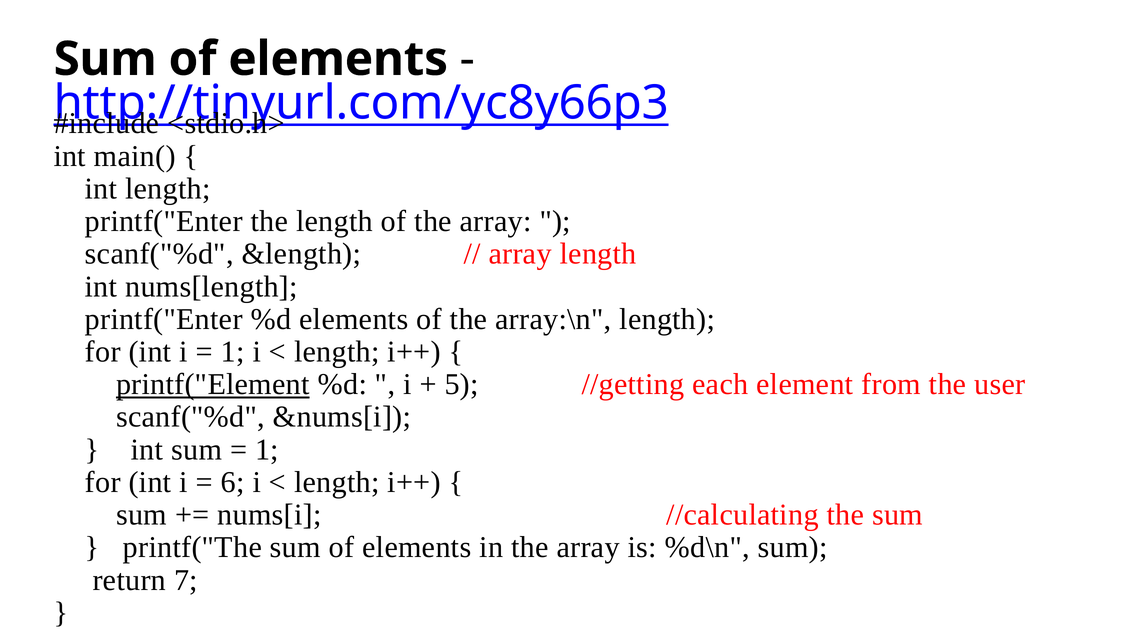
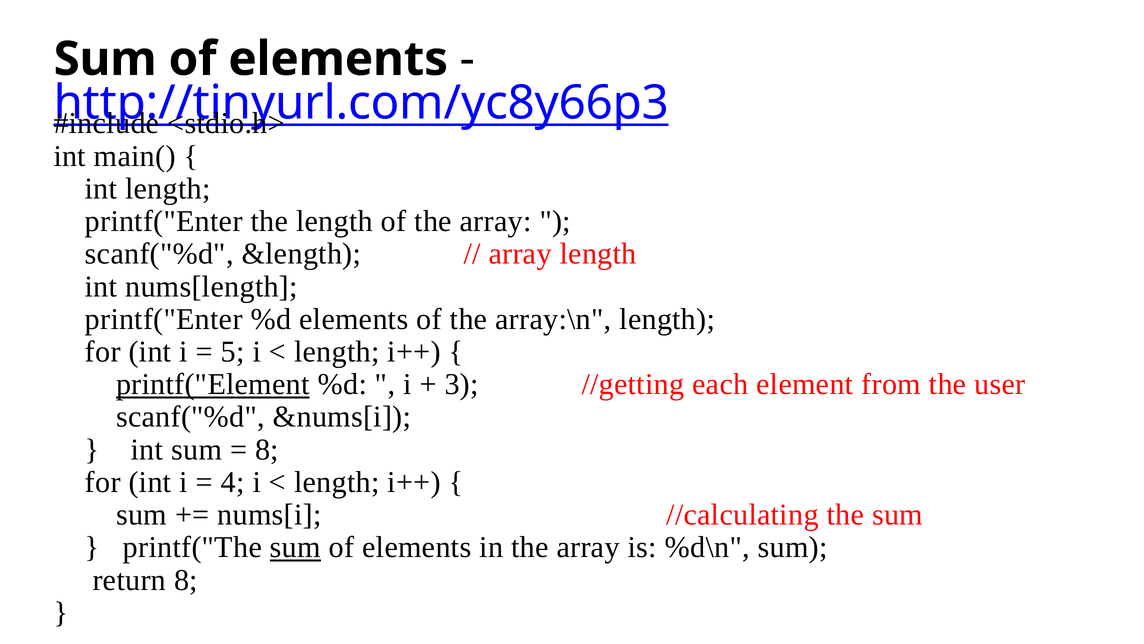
1 at (233, 352): 1 -> 5
5: 5 -> 3
1 at (267, 449): 1 -> 8
6: 6 -> 4
sum at (295, 547) underline: none -> present
return 7: 7 -> 8
